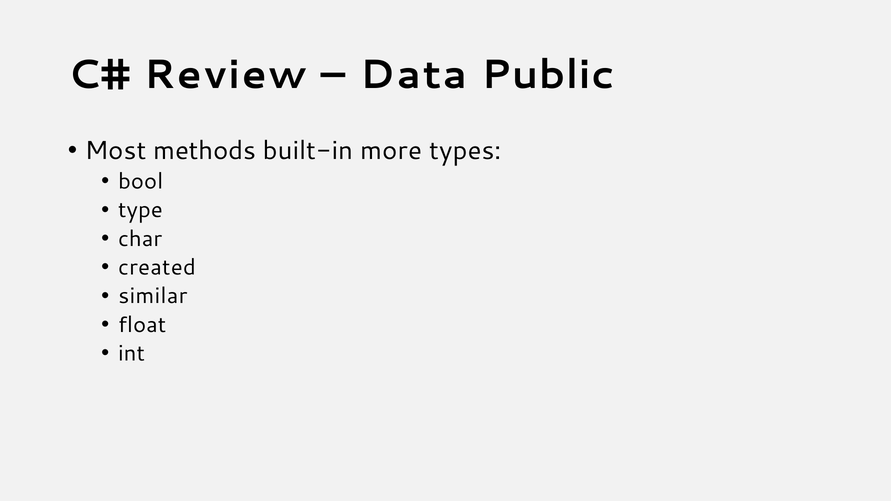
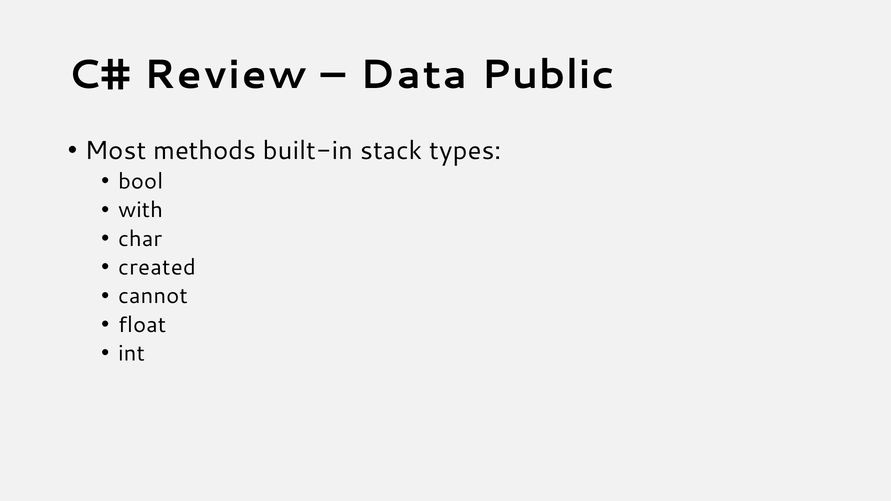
more: more -> stack
type: type -> with
similar: similar -> cannot
